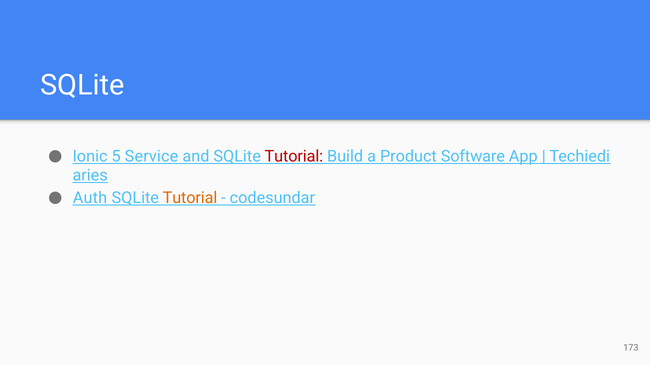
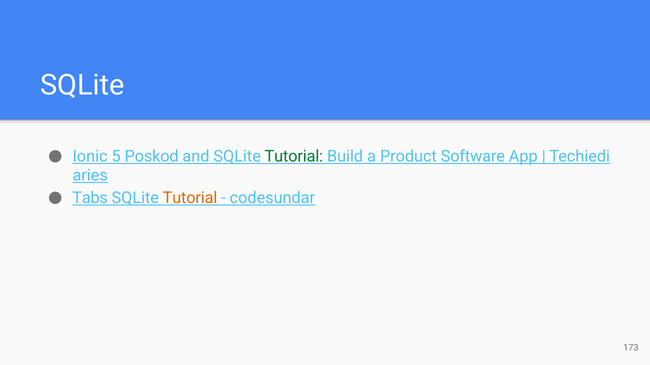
Service: Service -> Poskod
Tutorial at (294, 157) colour: red -> green
Auth: Auth -> Tabs
